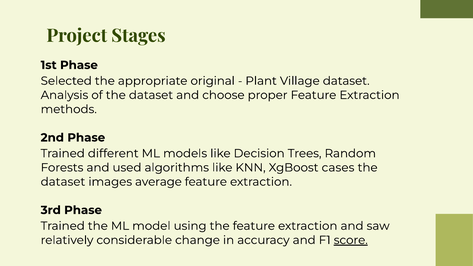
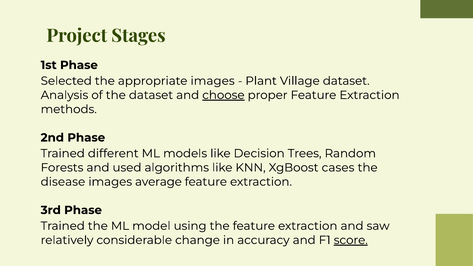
appropriate original: original -> images
choose underline: none -> present
dataset at (63, 182): dataset -> disease
